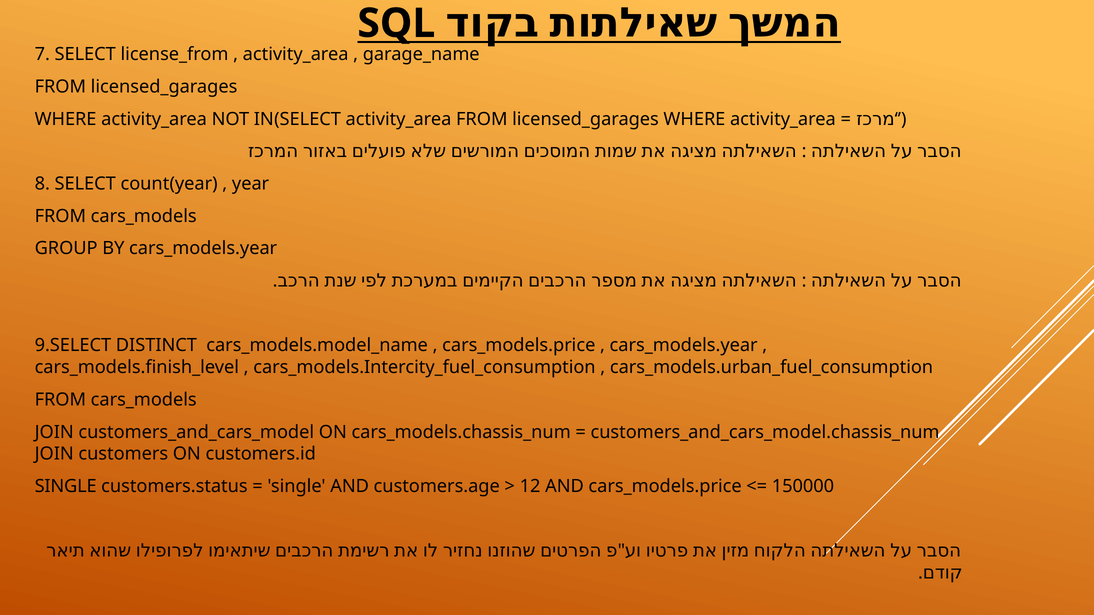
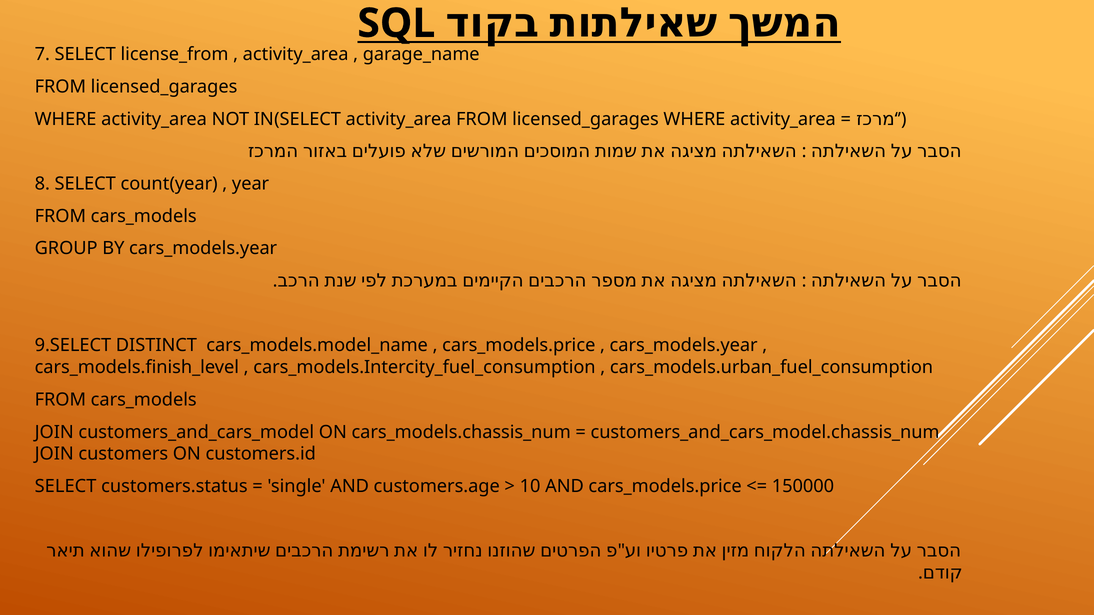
SINGLE at (66, 487): SINGLE -> SELECT
12: 12 -> 10
